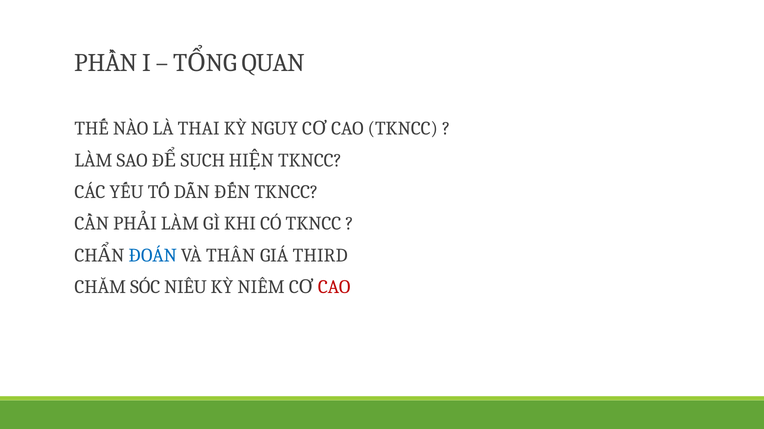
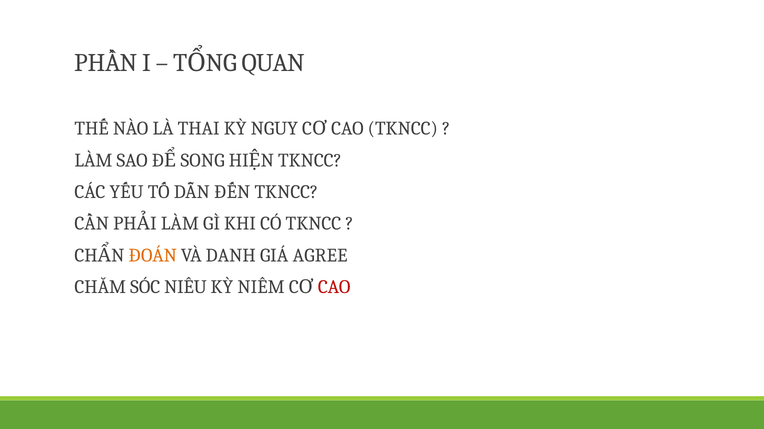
SUCH: SUCH -> SONG
ĐOÁN colour: blue -> orange
THẦN: THẦN -> DANH
THIRD: THIRD -> AGREE
